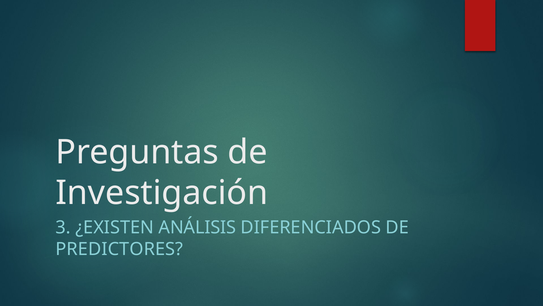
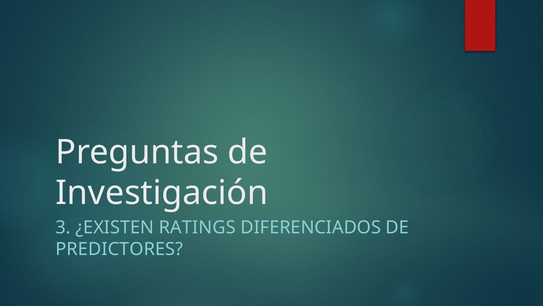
ANÁLISIS: ANÁLISIS -> RATINGS
